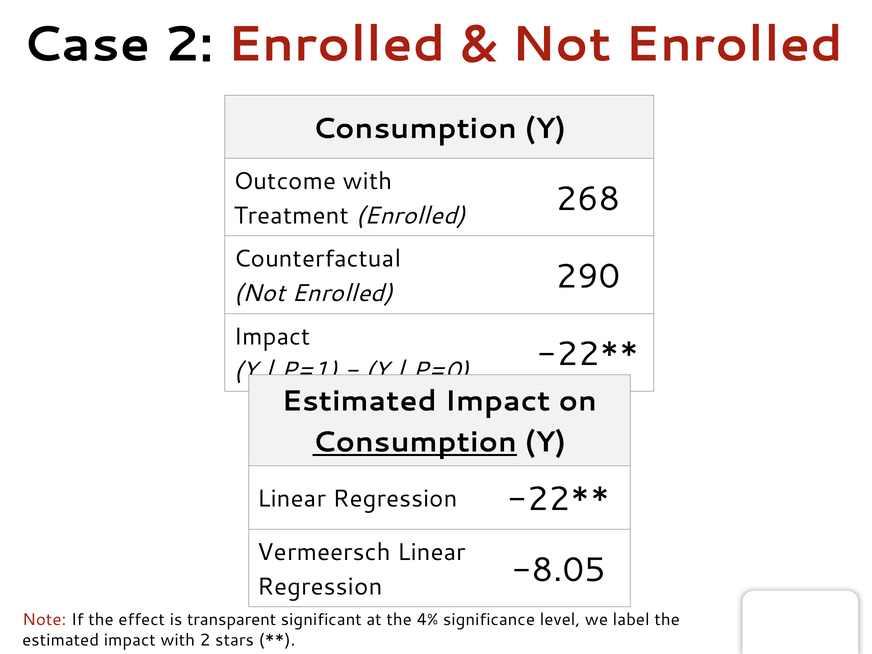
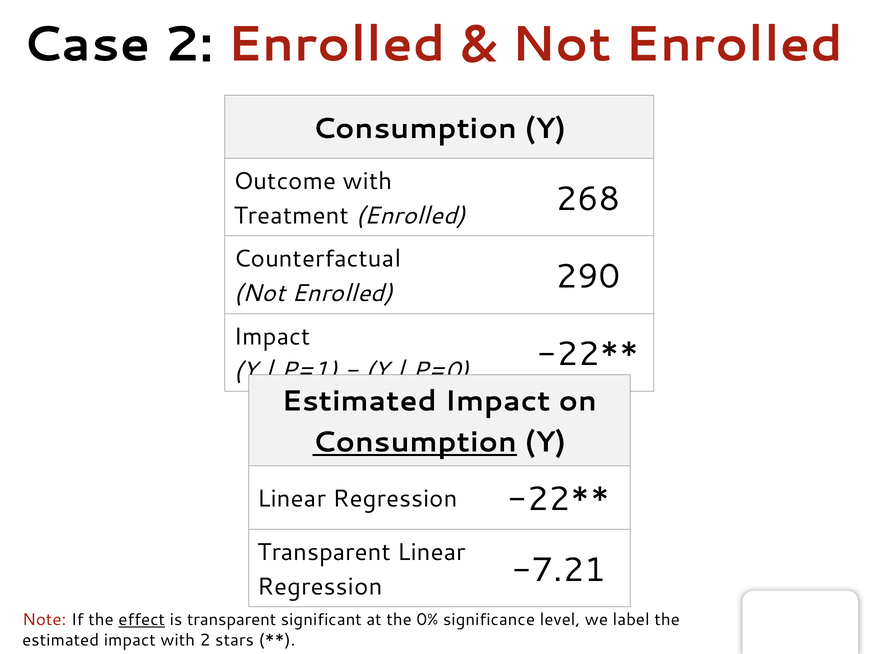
Vermeersch at (324, 552): Vermeersch -> Transparent
-8.05: -8.05 -> -7.21
effect underline: none -> present
4%: 4% -> 0%
